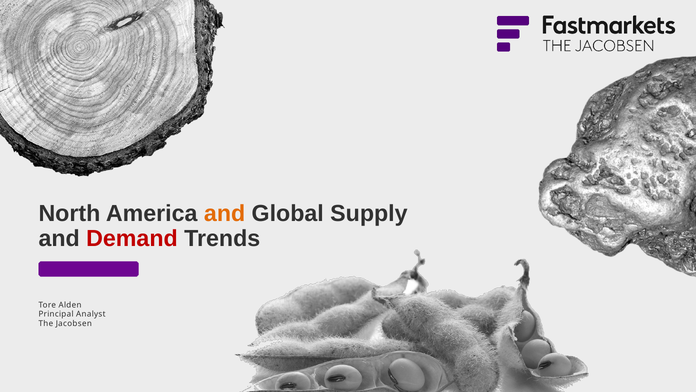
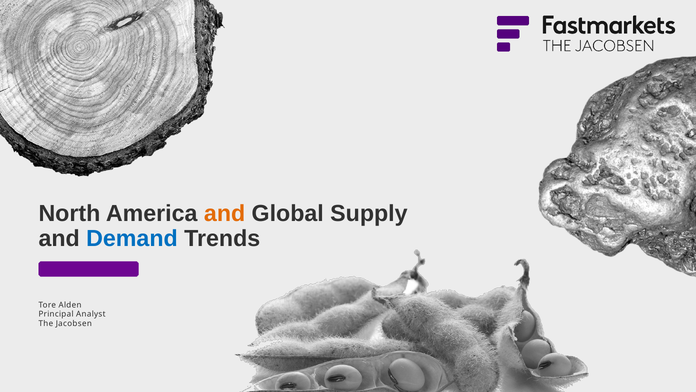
Demand colour: red -> blue
